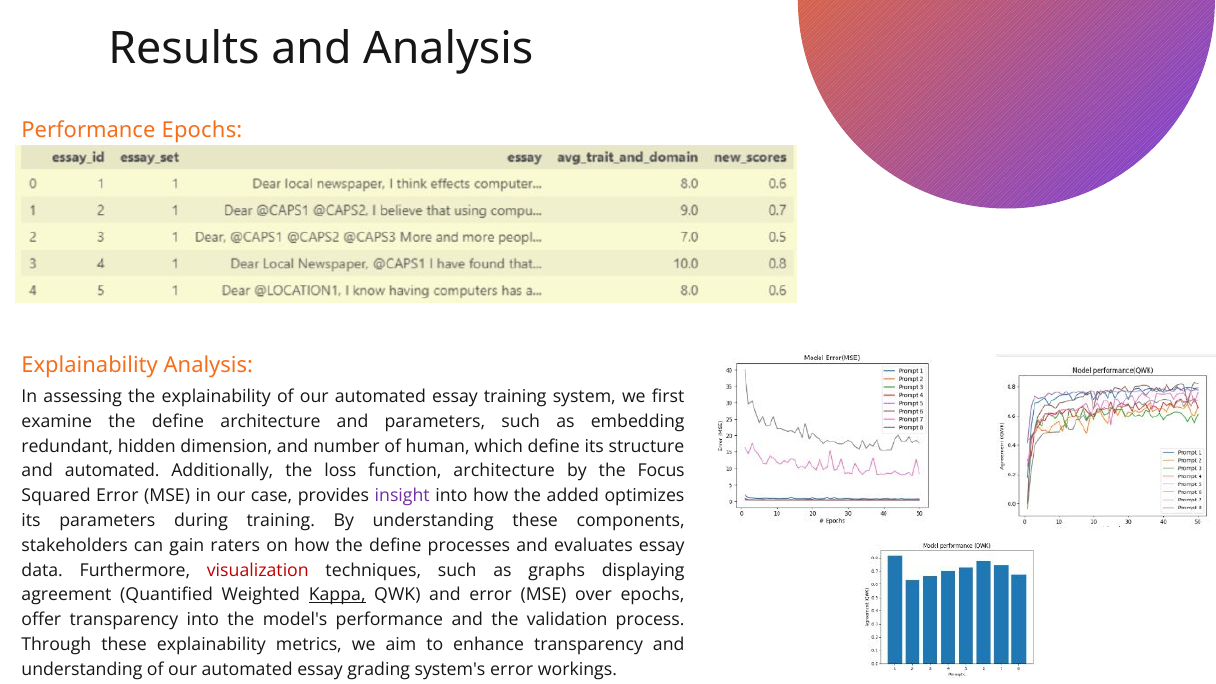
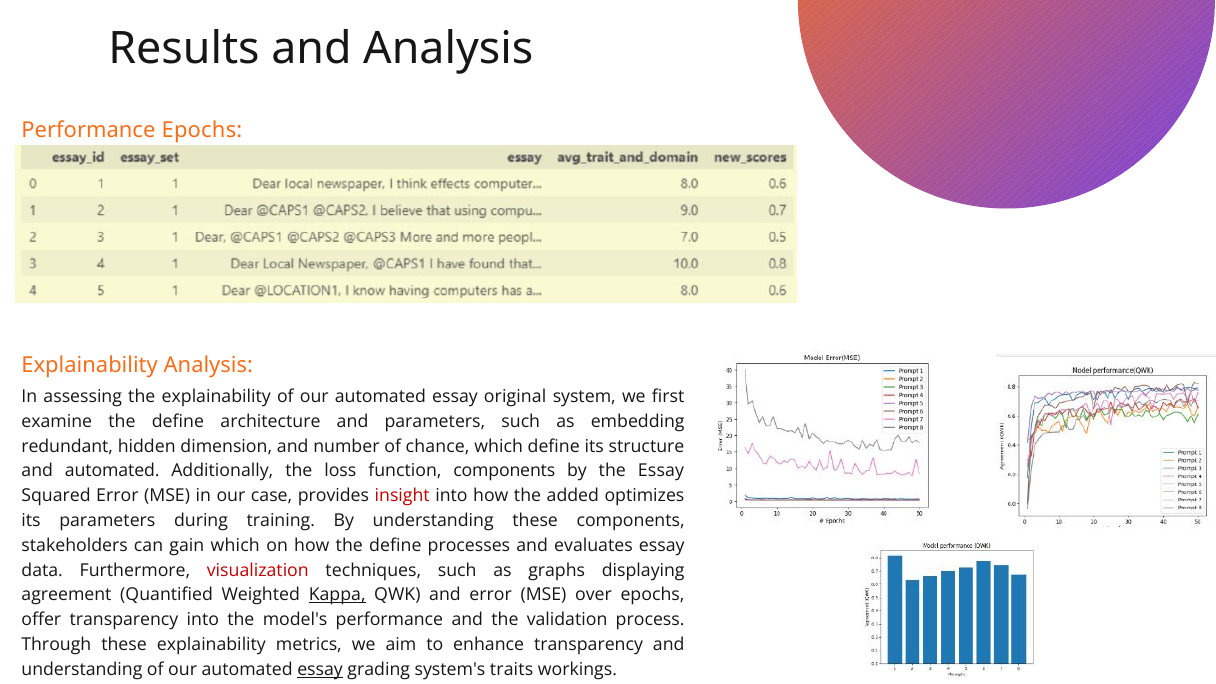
essay training: training -> original
human: human -> chance
function architecture: architecture -> components
the Focus: Focus -> Essay
insight colour: purple -> red
gain raters: raters -> which
essay at (320, 670) underline: none -> present
system's error: error -> traits
